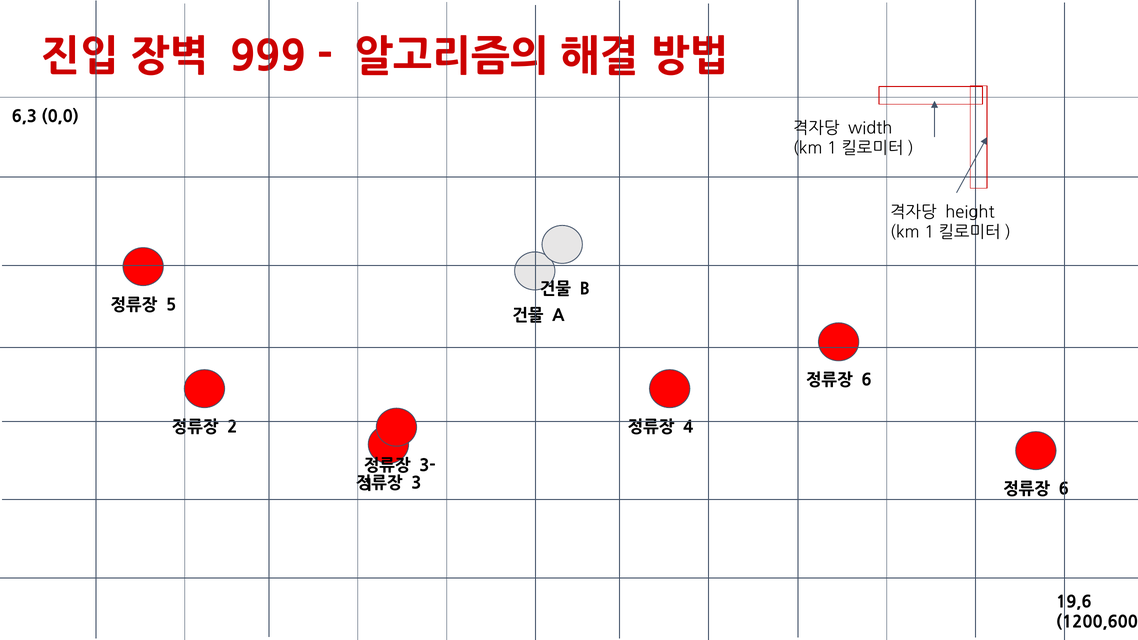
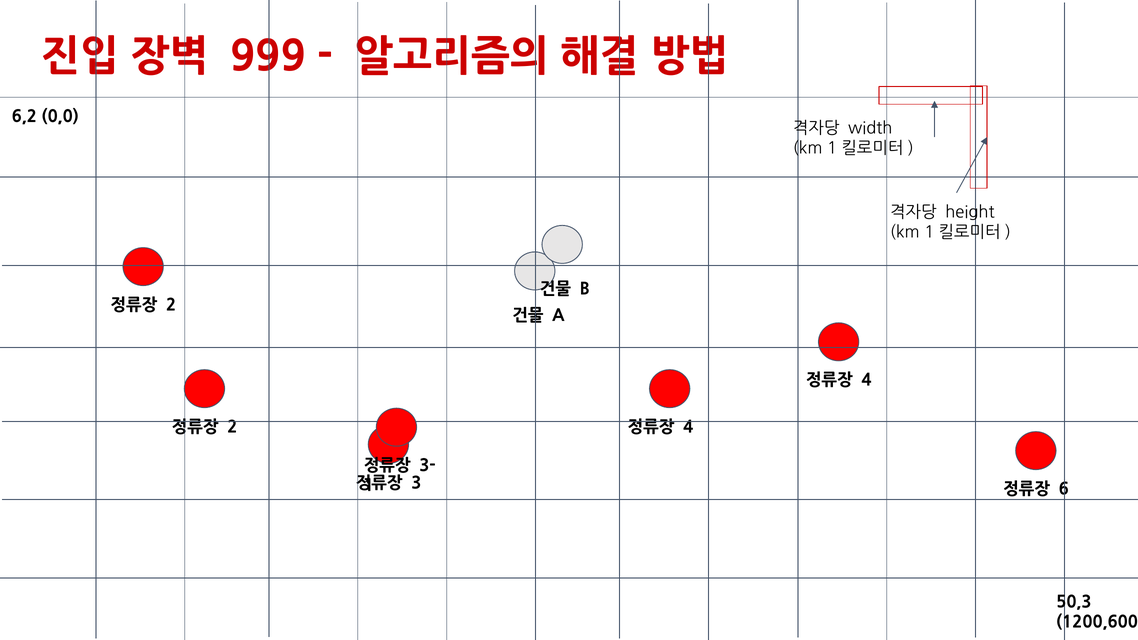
6,3: 6,3 -> 6,2
5 at (171, 305): 5 -> 2
6 at (866, 381): 6 -> 4
19,6: 19,6 -> 50,3
